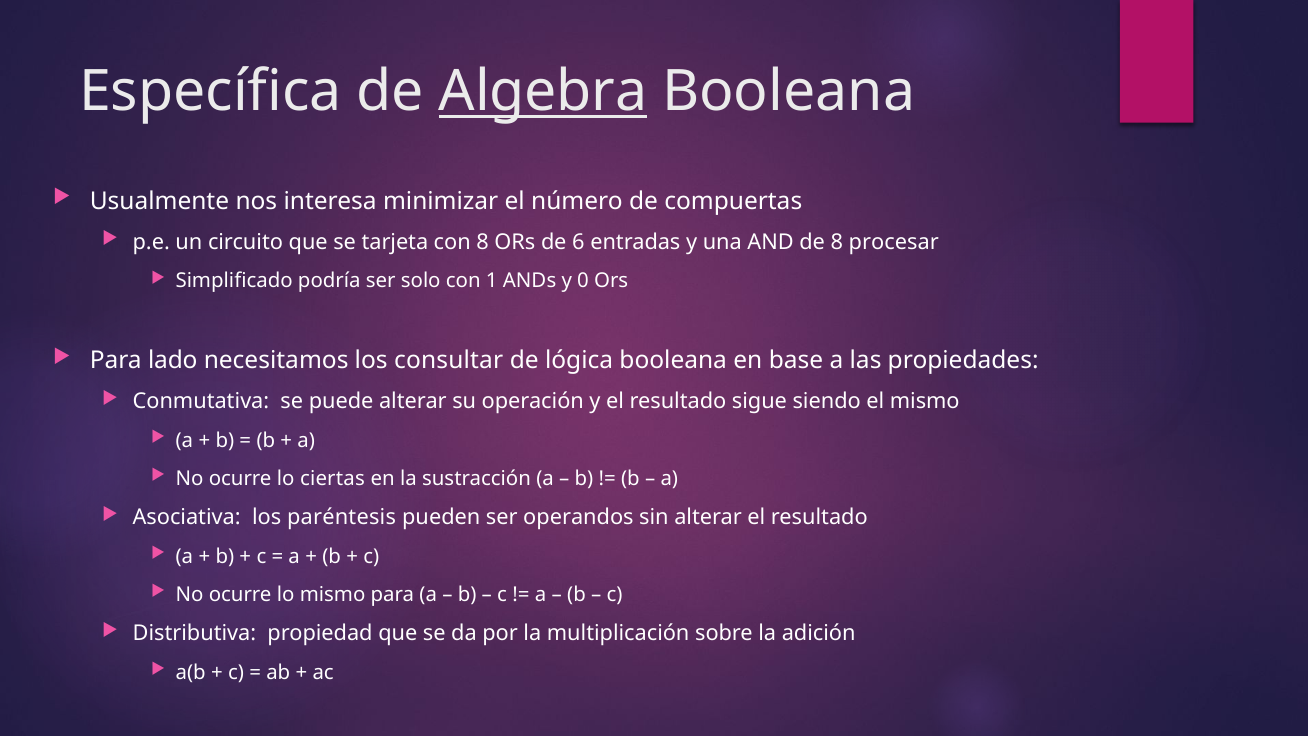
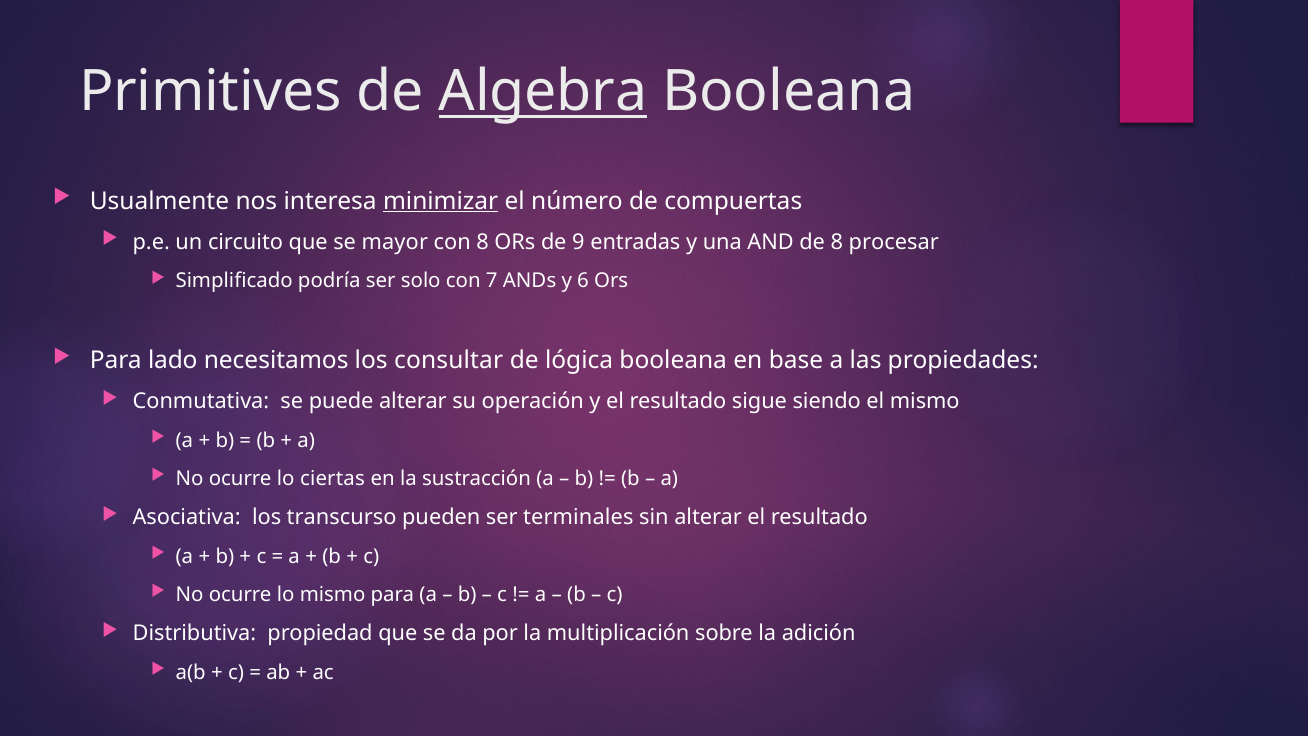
Específica: Específica -> Primitives
minimizar underline: none -> present
tarjeta: tarjeta -> mayor
6: 6 -> 9
1: 1 -> 7
0: 0 -> 6
paréntesis: paréntesis -> transcurso
operandos: operandos -> terminales
